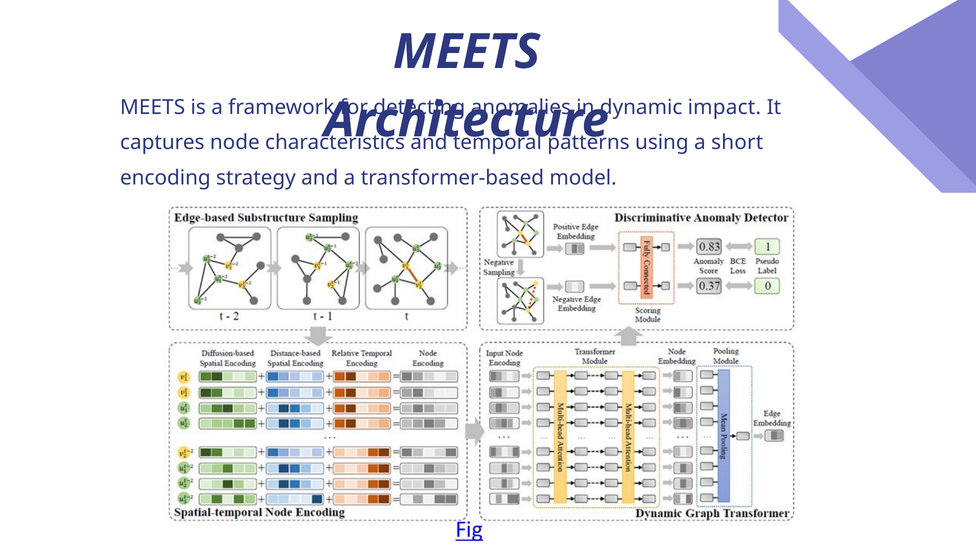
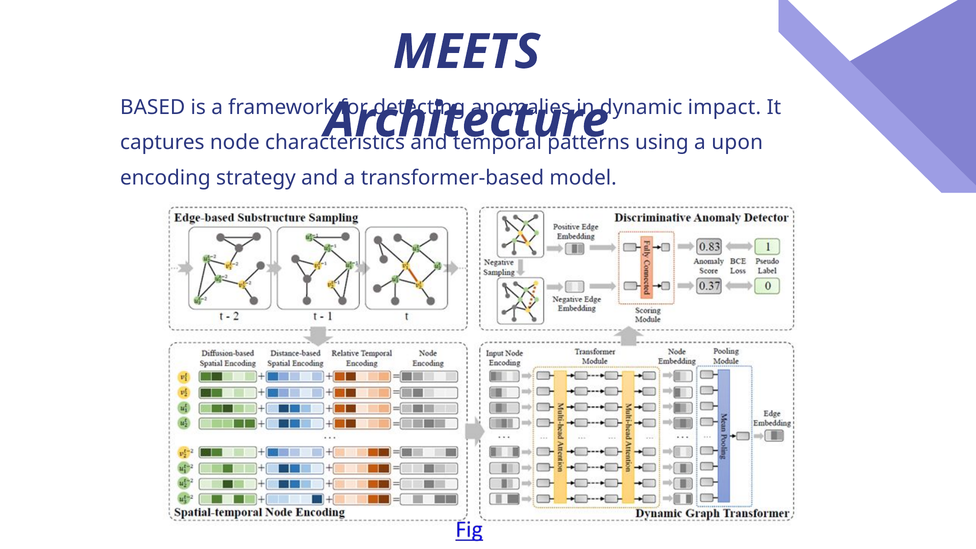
MEETS at (153, 107): MEETS -> BASED
short: short -> upon
